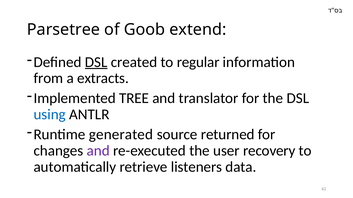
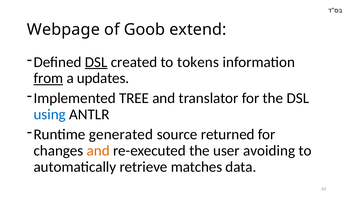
Parsetree: Parsetree -> Webpage
regular: regular -> tokens
from underline: none -> present
extracts: extracts -> updates
and at (98, 151) colour: purple -> orange
recovery: recovery -> avoiding
listeners: listeners -> matches
